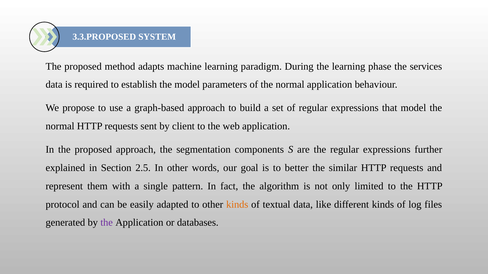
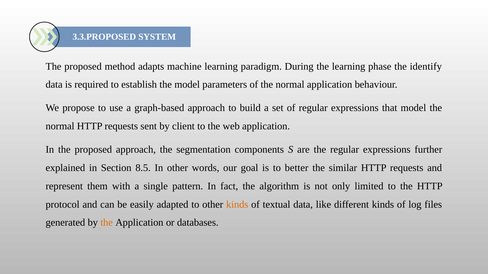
services: services -> identify
2.5: 2.5 -> 8.5
the at (107, 223) colour: purple -> orange
